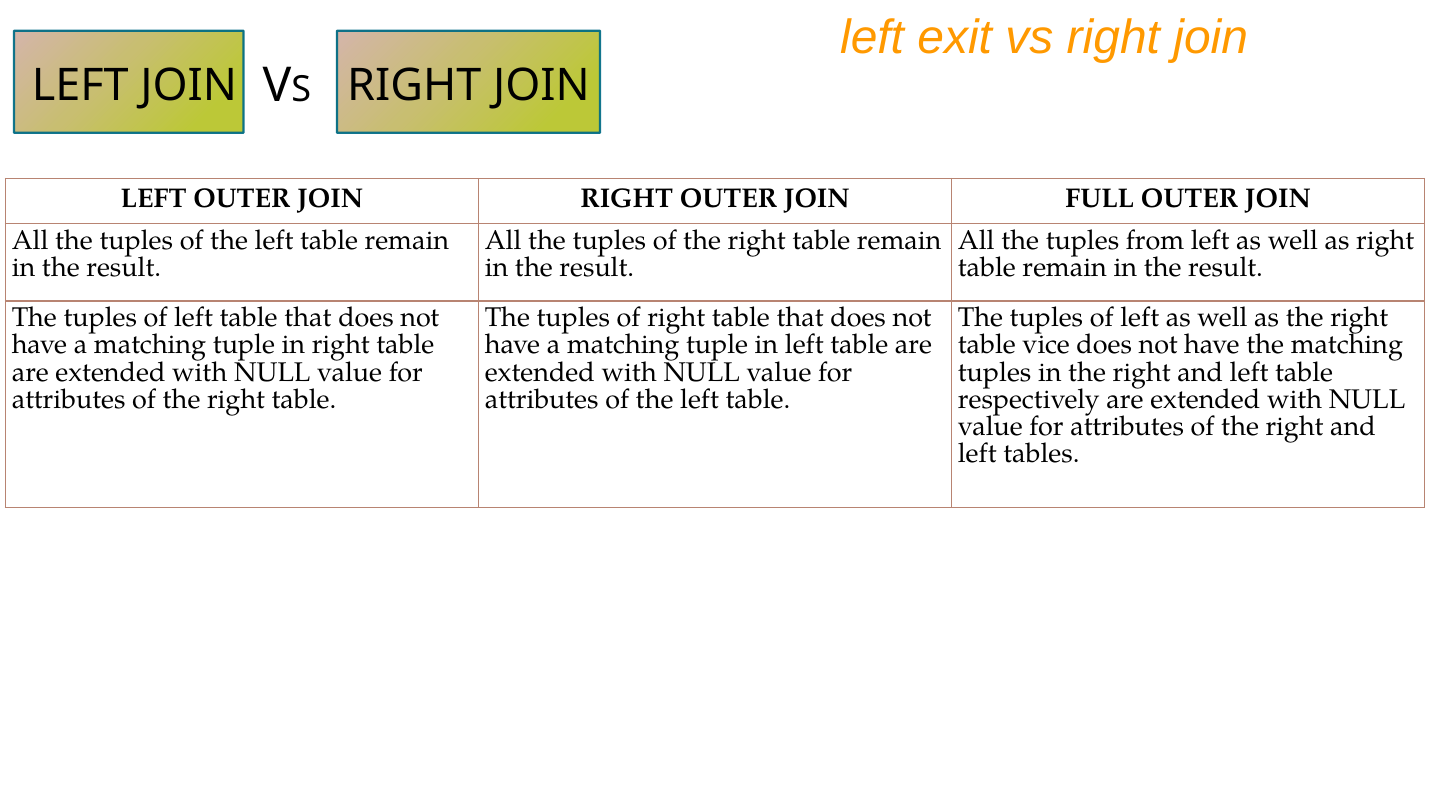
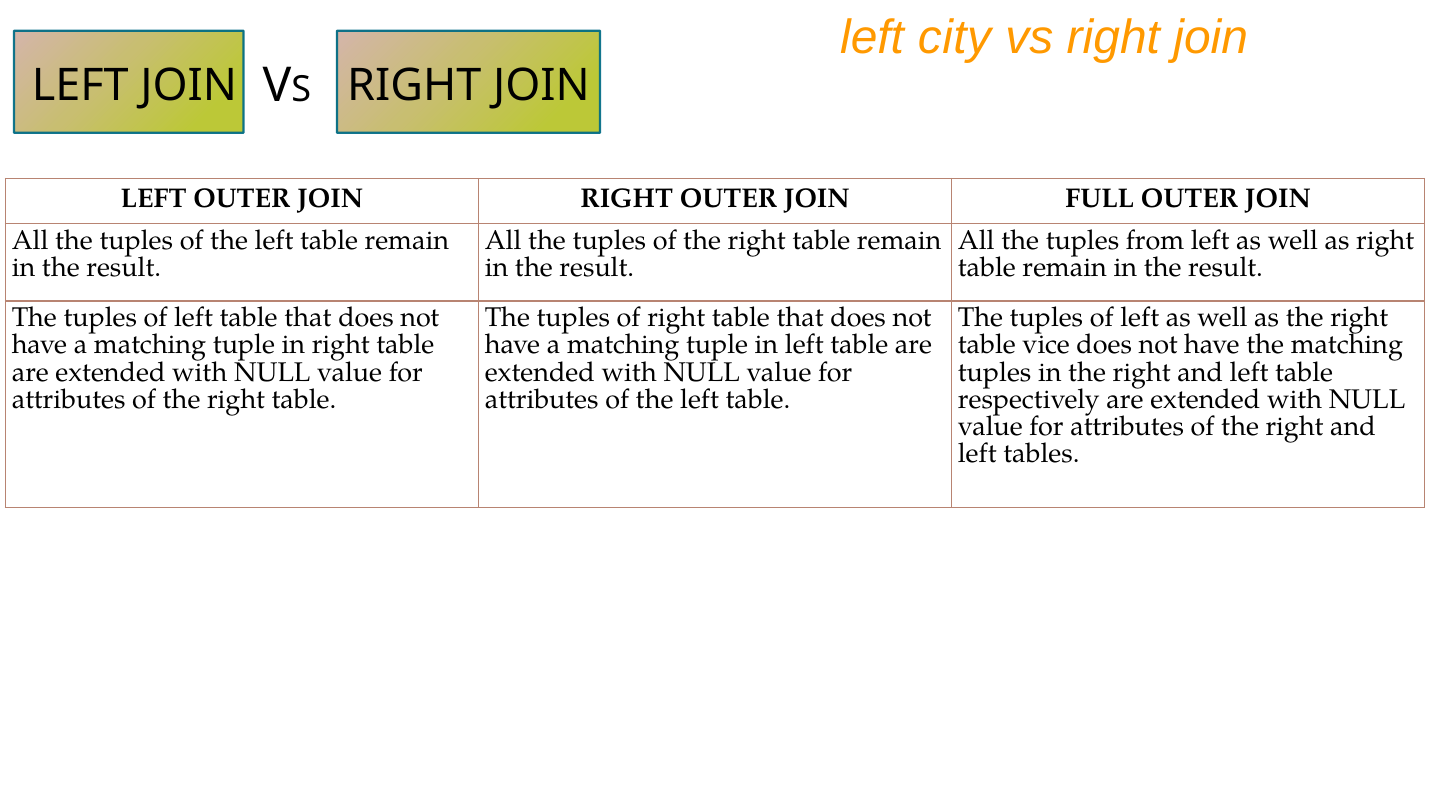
exit: exit -> city
